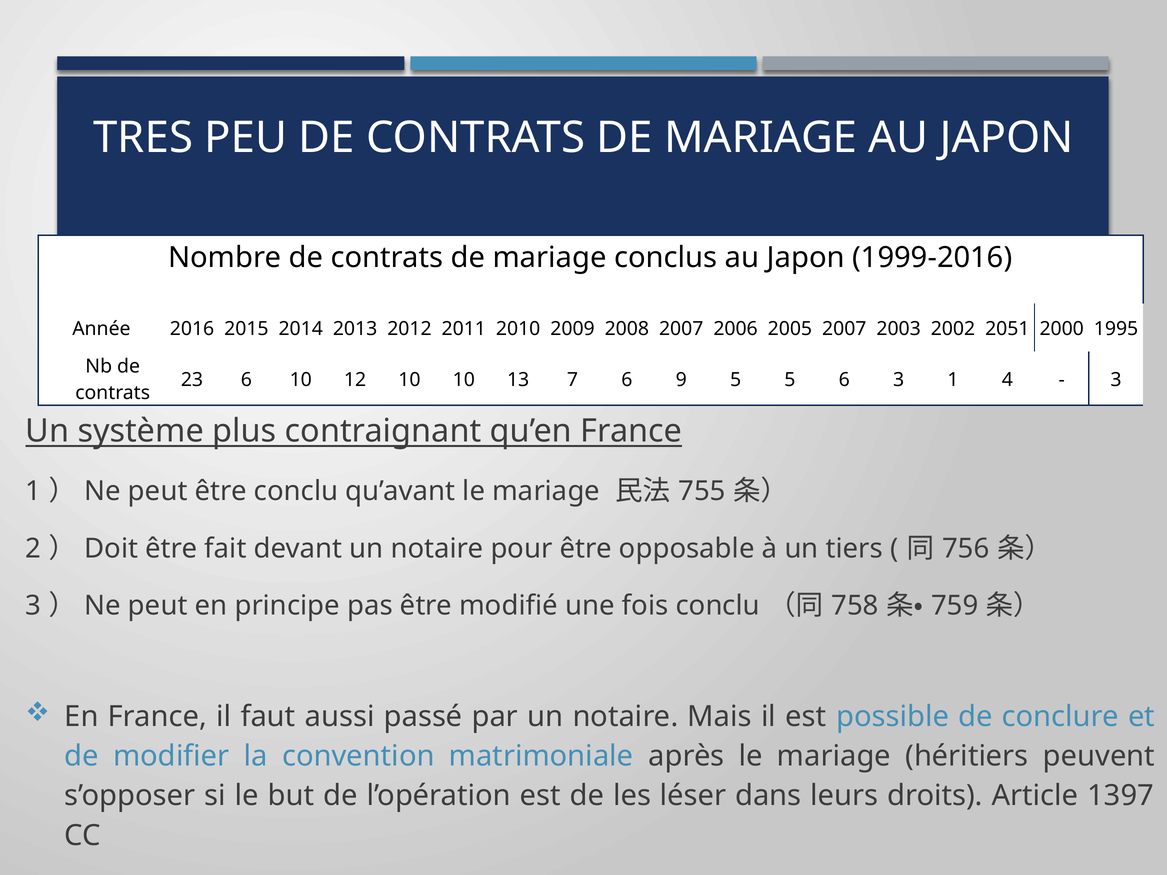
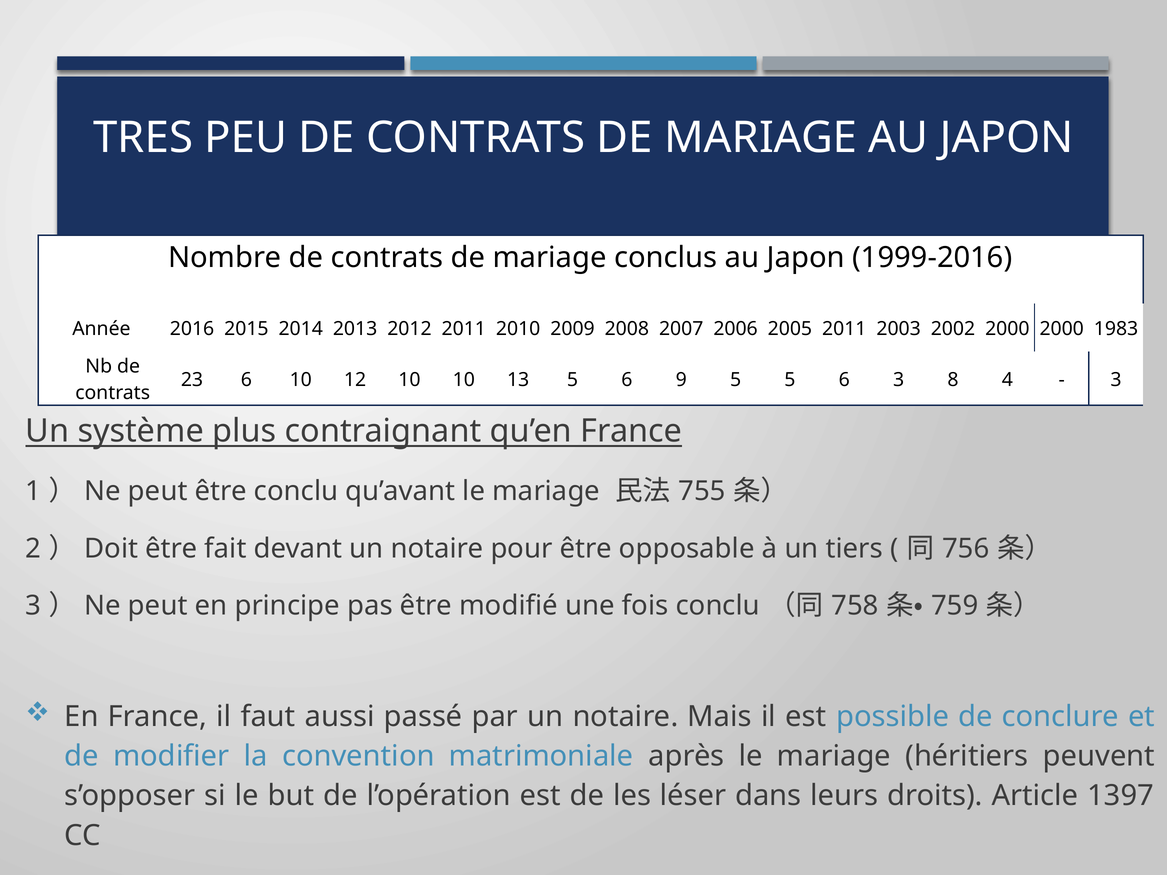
2005 2007: 2007 -> 2011
2002 2051: 2051 -> 2000
1995: 1995 -> 1983
13 7: 7 -> 5
3 1: 1 -> 8
